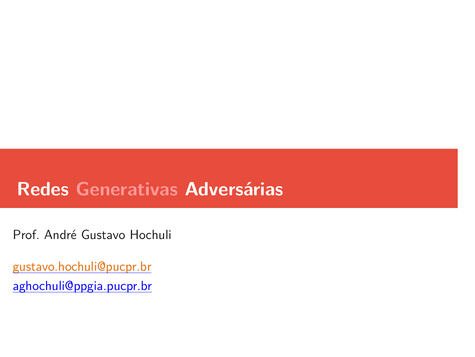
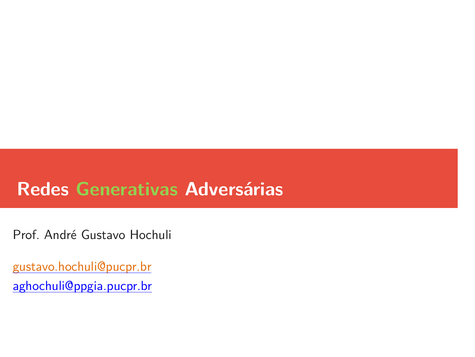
Generativas colour: pink -> light green
